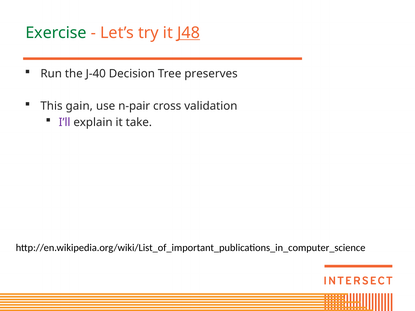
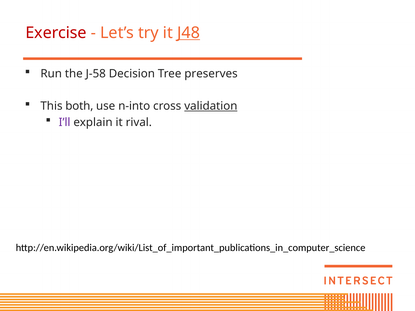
Exercise colour: green -> red
J-40: J-40 -> J-58
gain: gain -> both
n-pair: n-pair -> n-into
validation underline: none -> present
take: take -> rival
